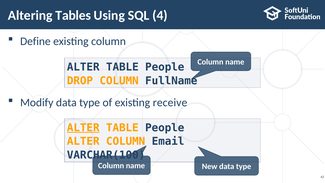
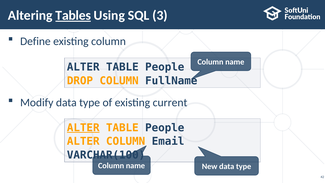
Tables underline: none -> present
4: 4 -> 3
receive: receive -> current
